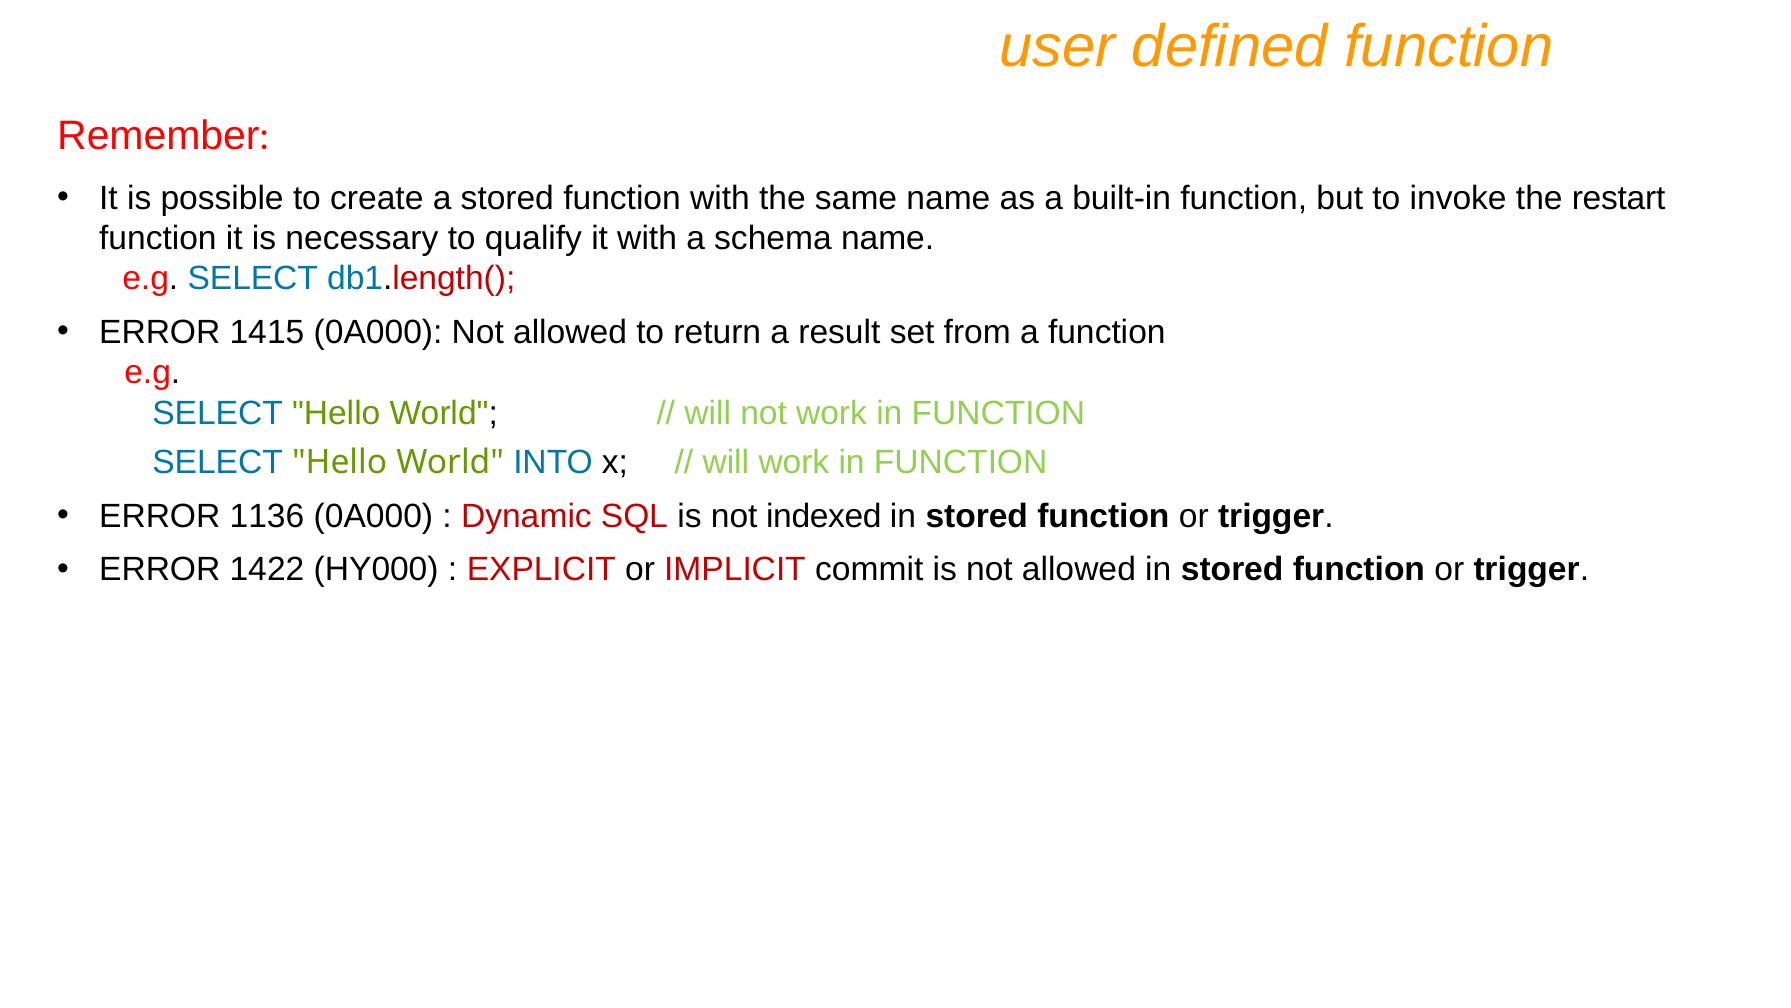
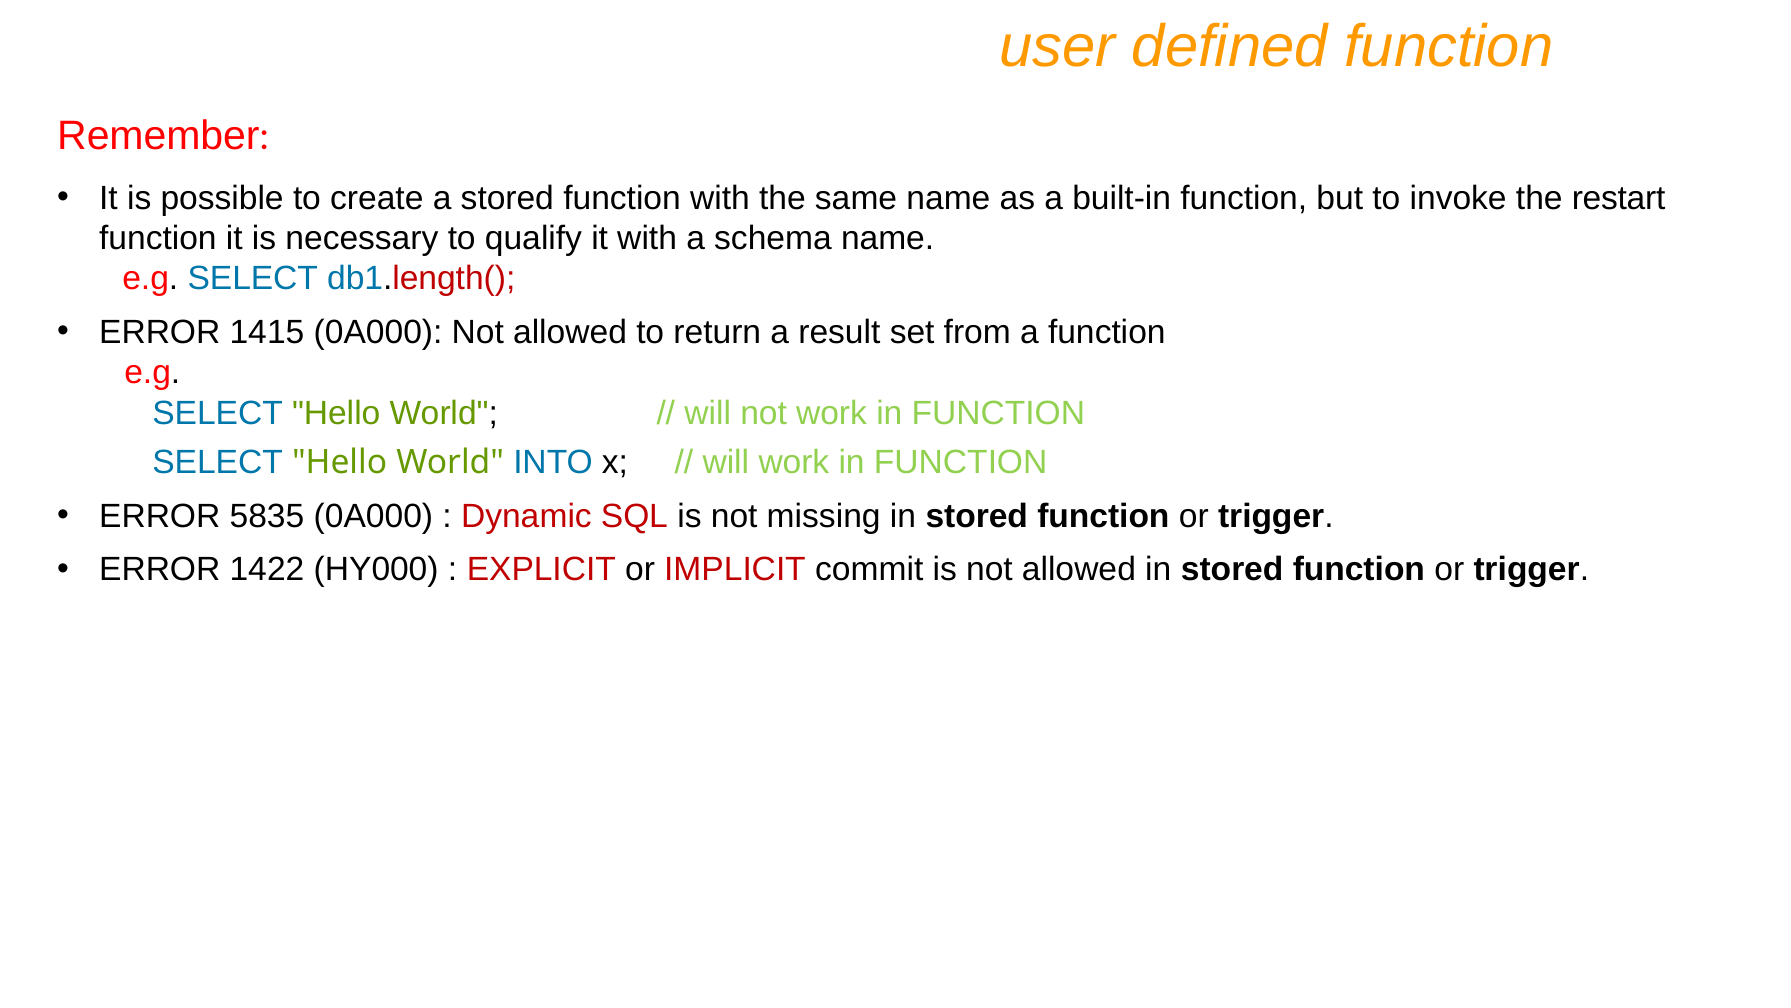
1136: 1136 -> 5835
indexed: indexed -> missing
